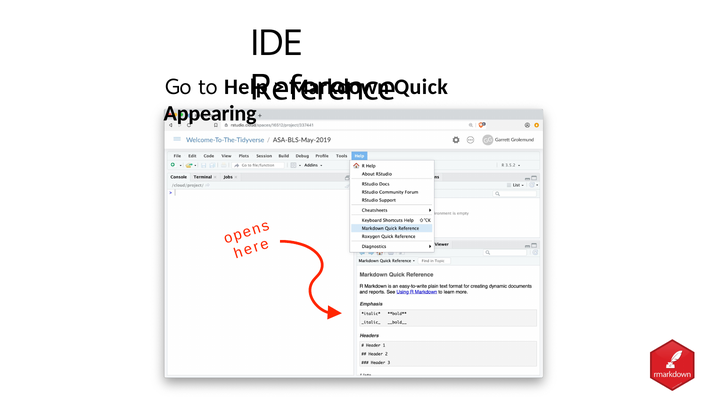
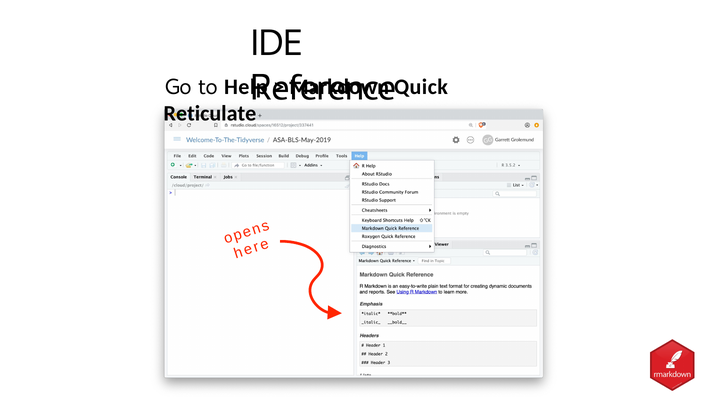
Appearing: Appearing -> Reticulate
